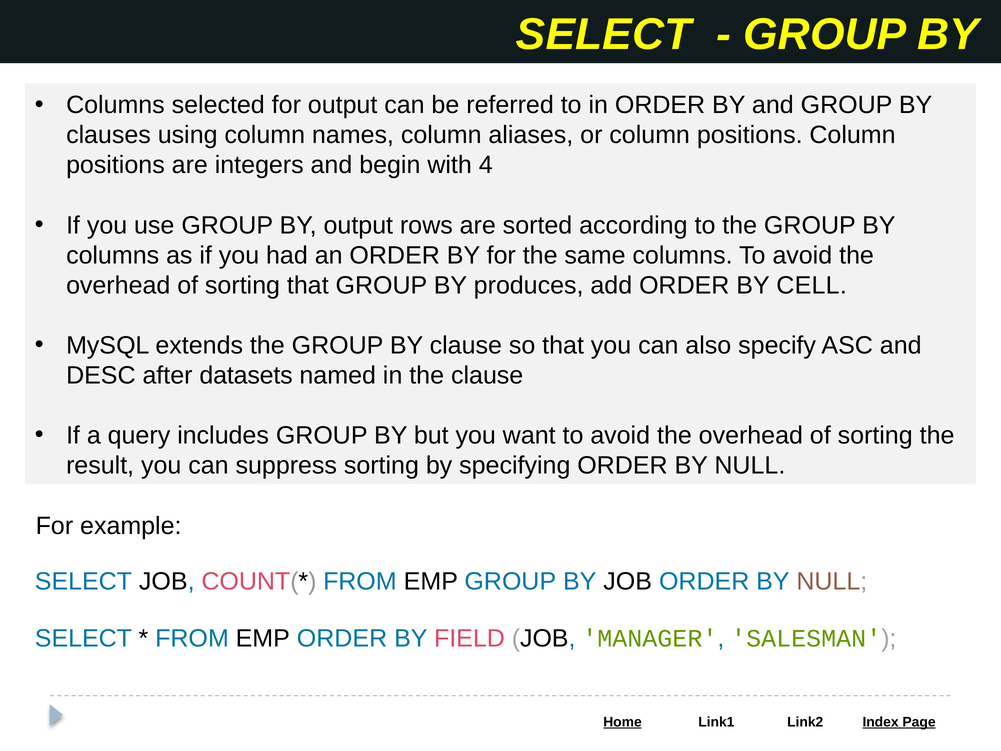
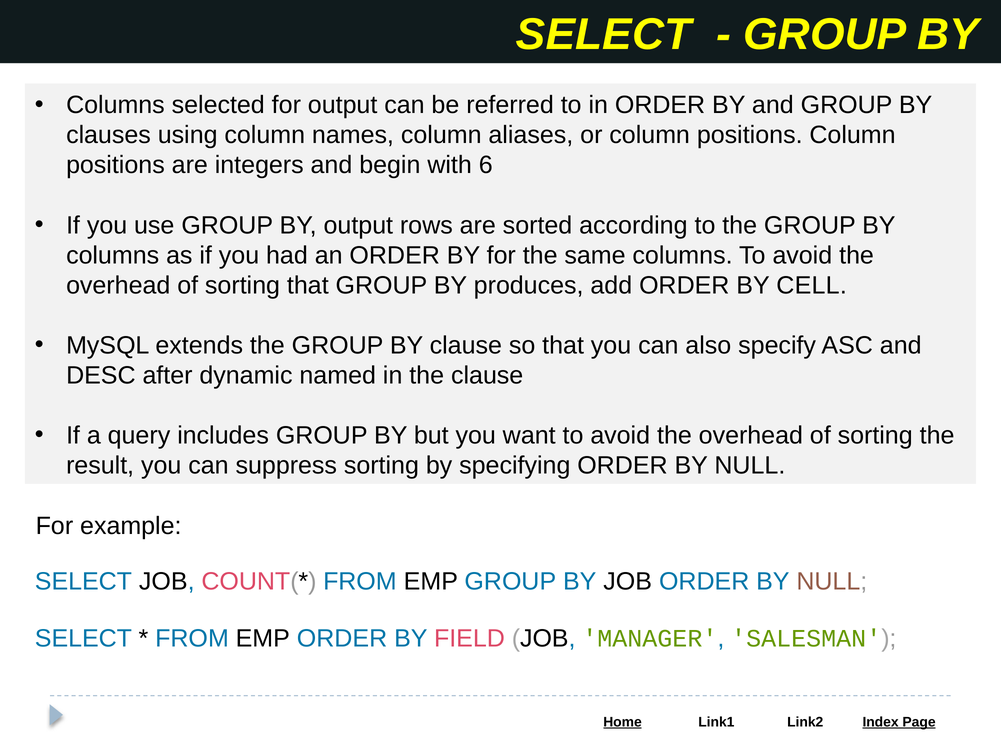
4: 4 -> 6
datasets: datasets -> dynamic
